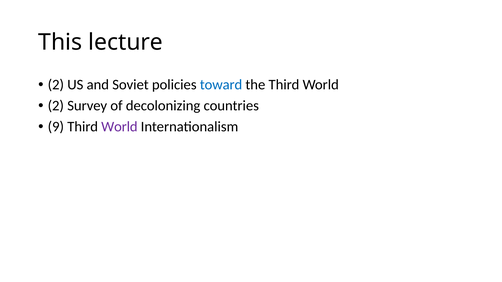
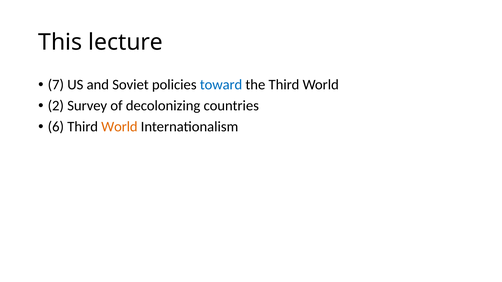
2 at (56, 85): 2 -> 7
9: 9 -> 6
World at (119, 127) colour: purple -> orange
